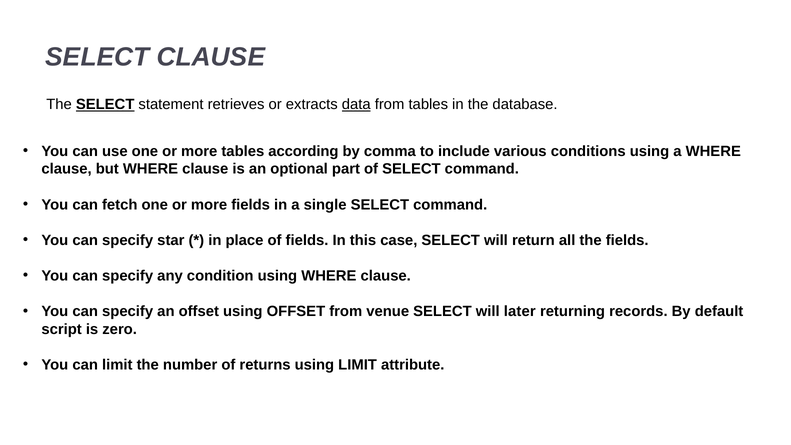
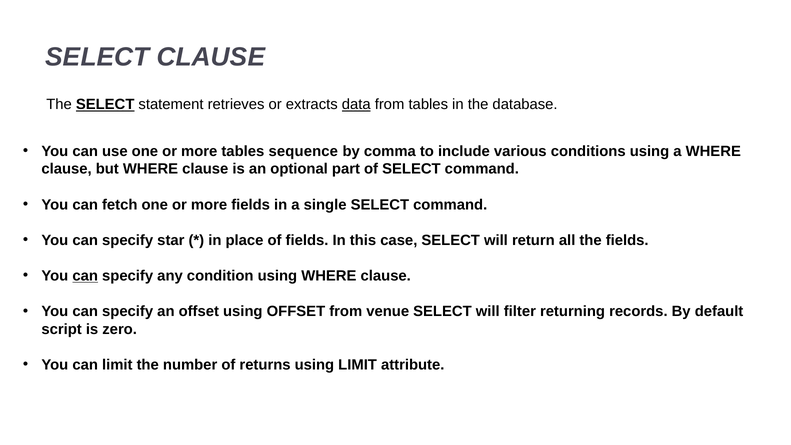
according: according -> sequence
can at (85, 276) underline: none -> present
later: later -> filter
